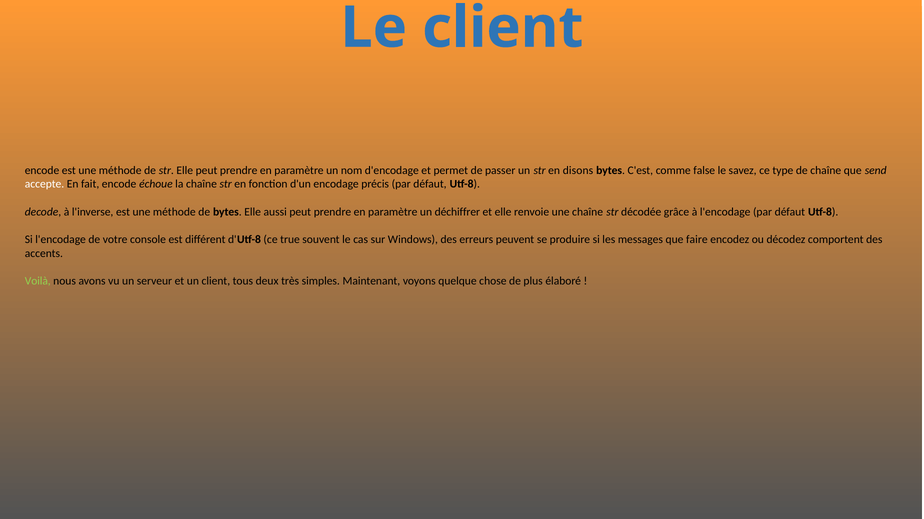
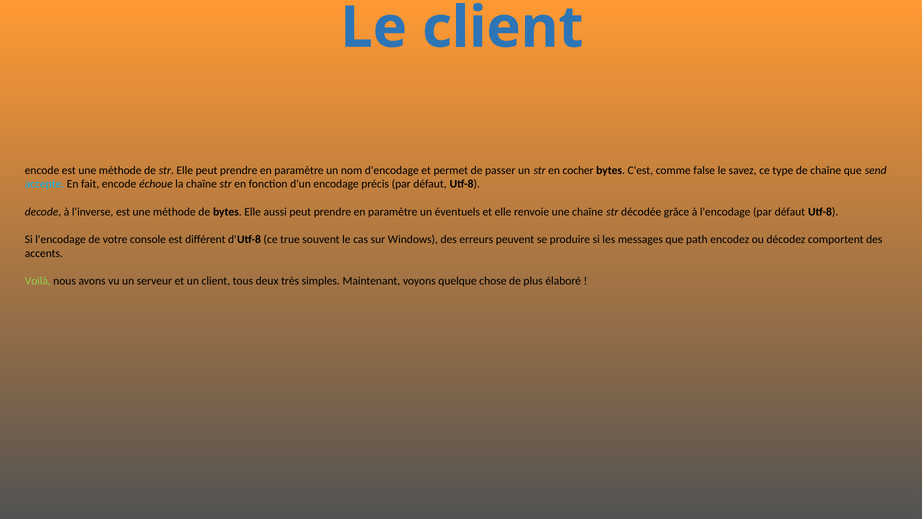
disons: disons -> cocher
accepte colour: white -> light blue
déchiffrer: déchiffrer -> éventuels
faire: faire -> path
